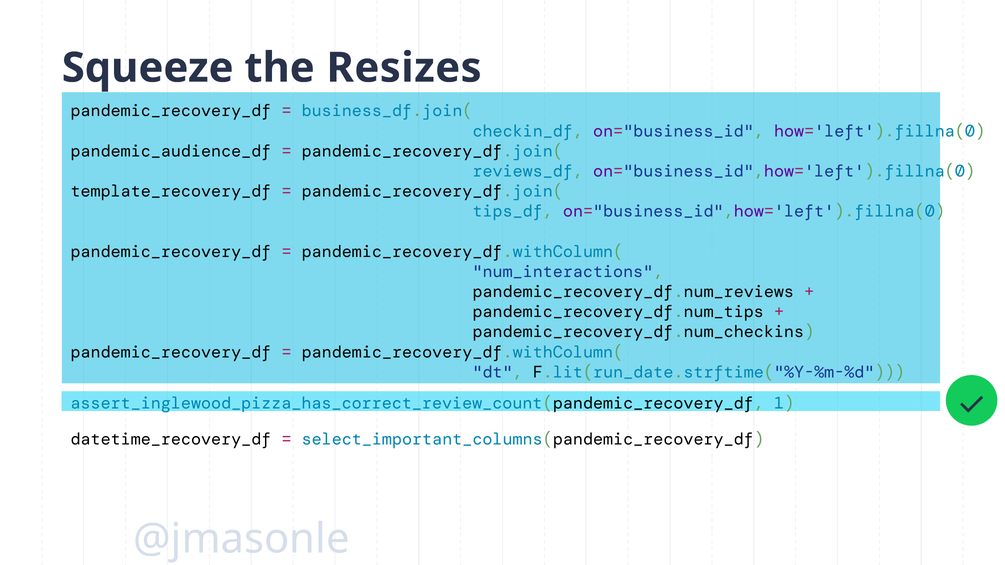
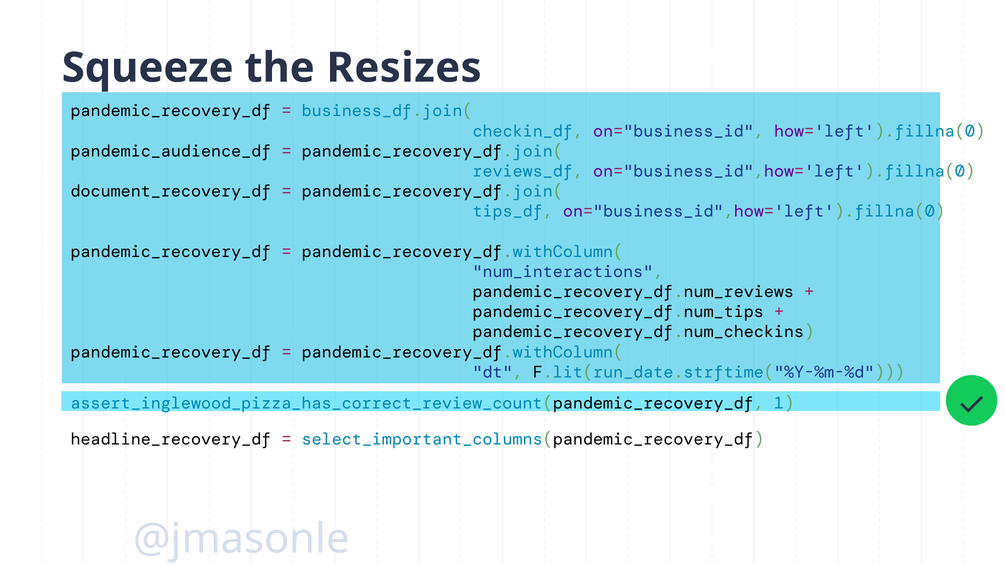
template_recovery_df: template_recovery_df -> document_recovery_df
datetime_recovery_df: datetime_recovery_df -> headline_recovery_df
